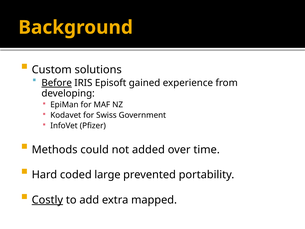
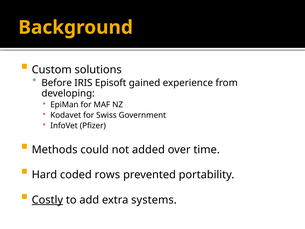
Before underline: present -> none
large: large -> rows
mapped: mapped -> systems
